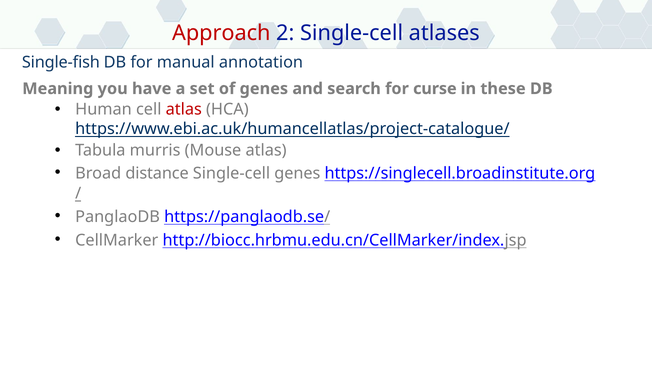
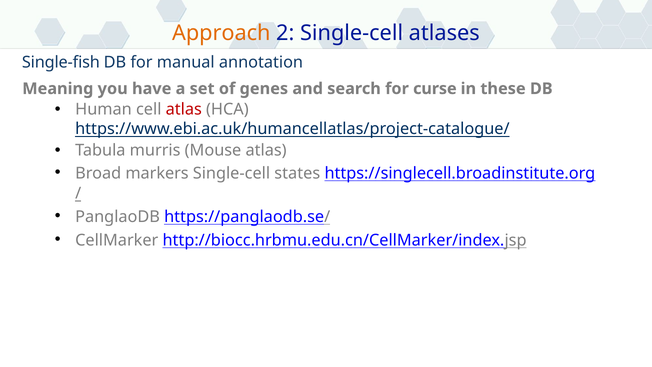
Approach colour: red -> orange
distance: distance -> markers
Single-cell genes: genes -> states
